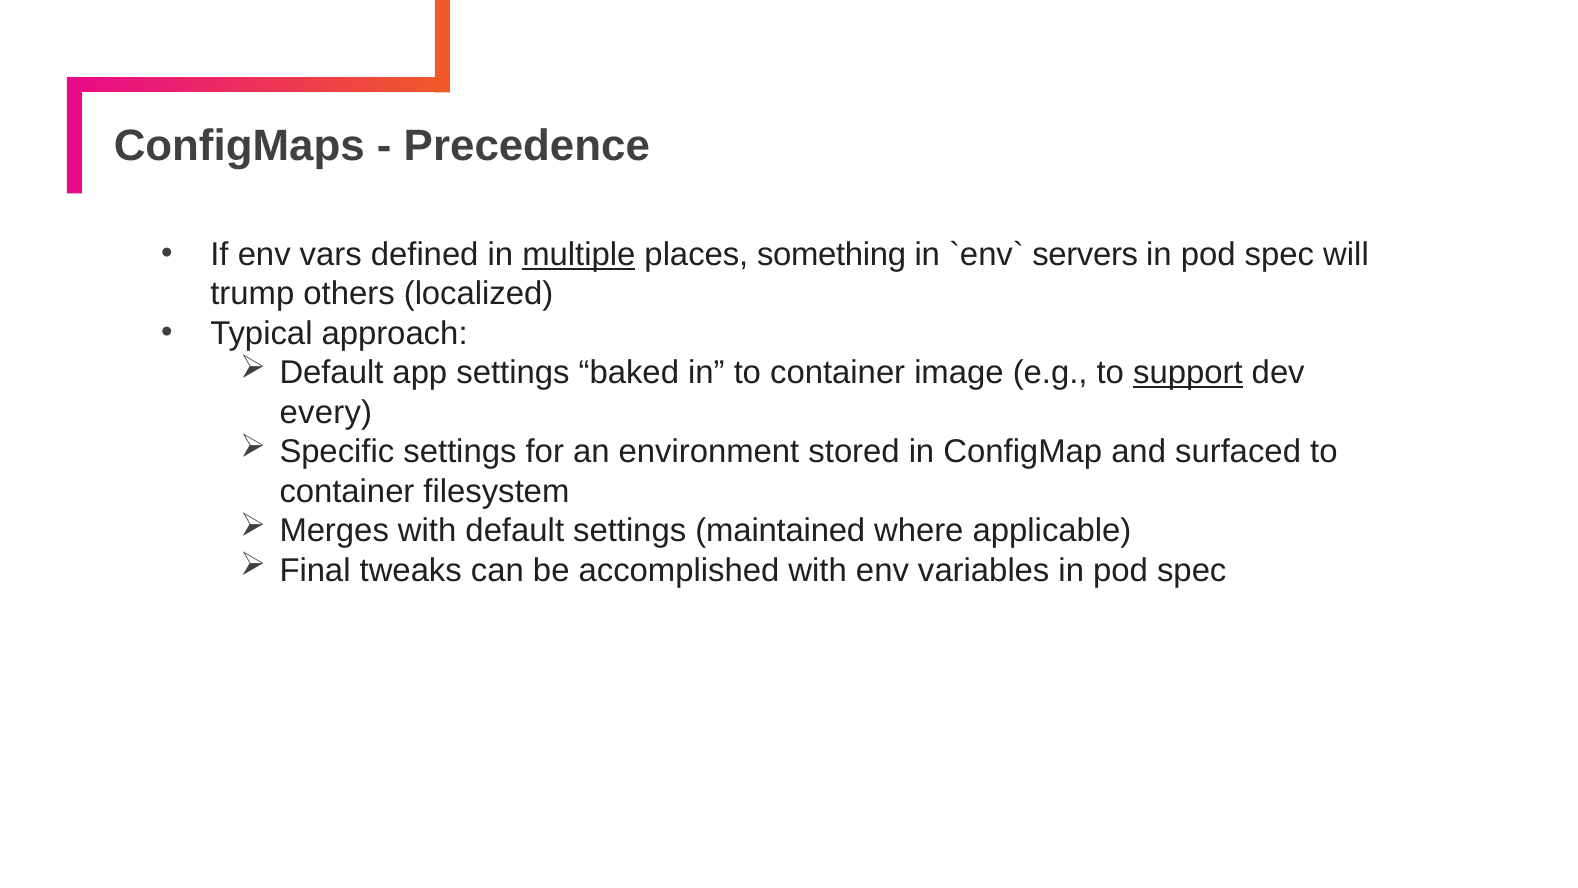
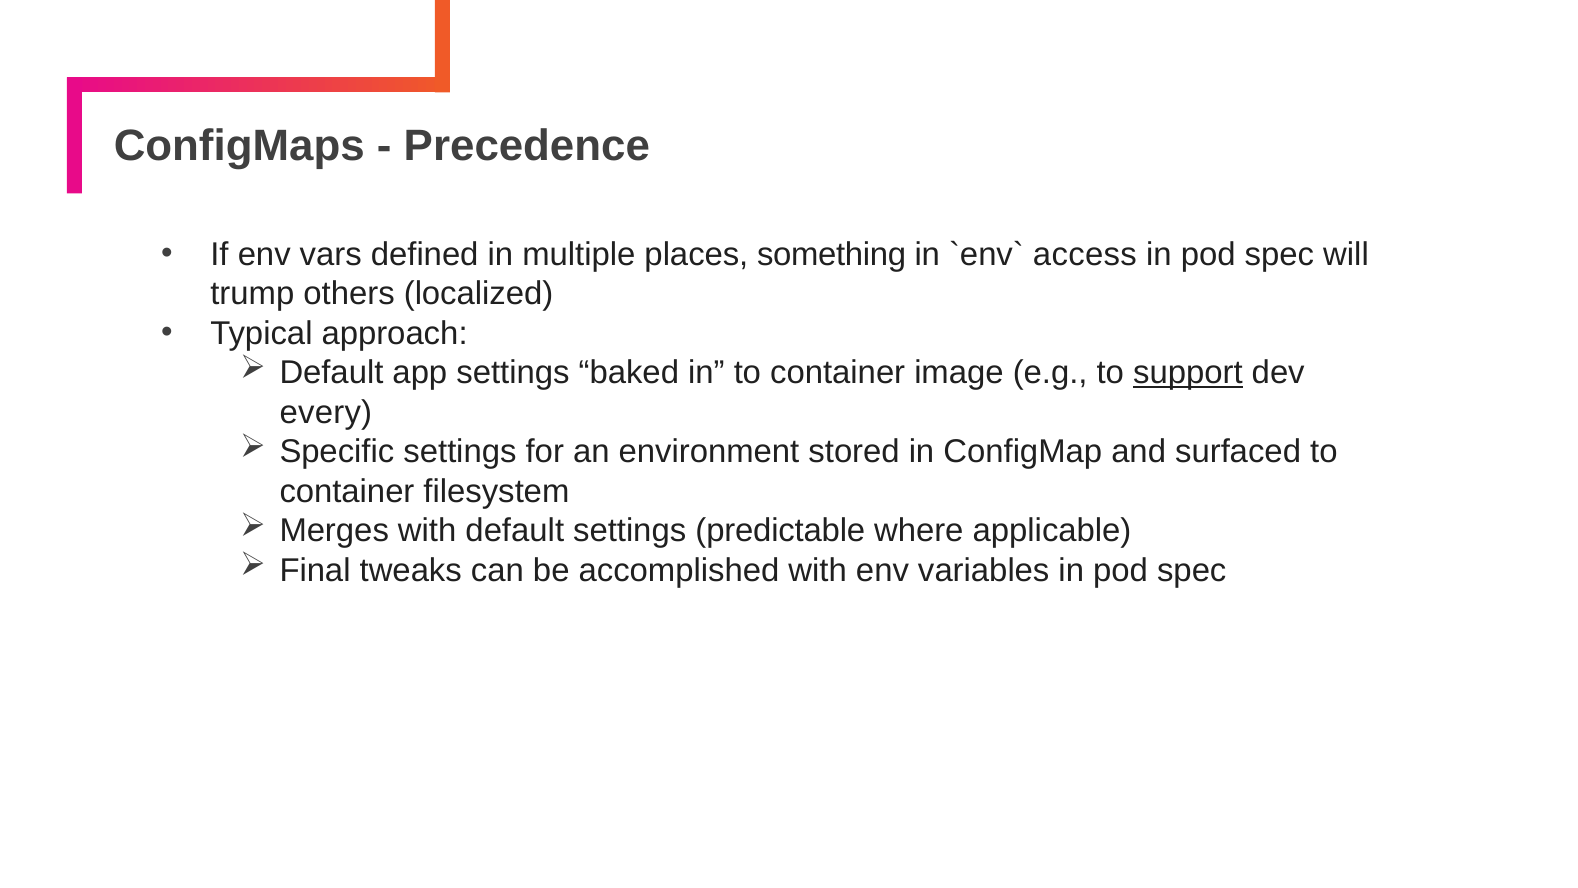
multiple underline: present -> none
servers: servers -> access
maintained: maintained -> predictable
